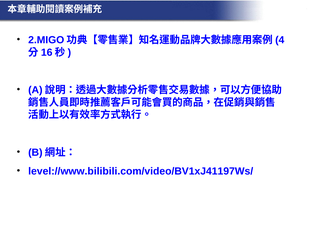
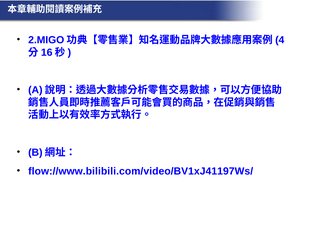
level://www.bilibili.com/video/BV1xJ41197Ws/: level://www.bilibili.com/video/BV1xJ41197Ws/ -> flow://www.bilibili.com/video/BV1xJ41197Ws/
